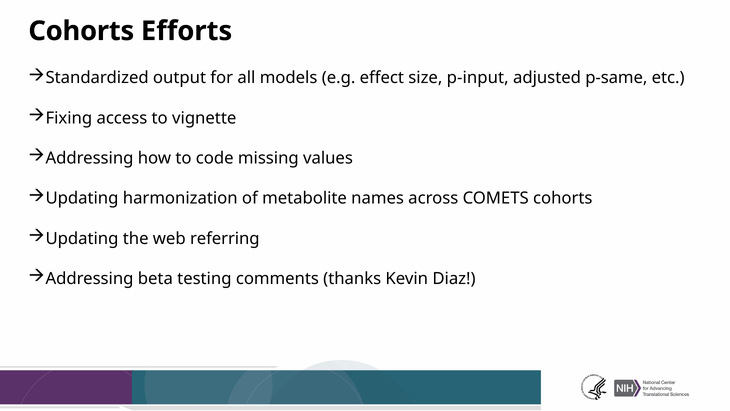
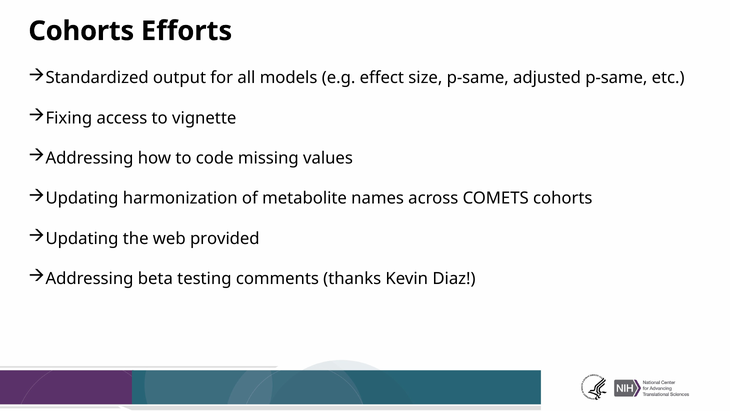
size p-input: p-input -> p-same
referring: referring -> provided
